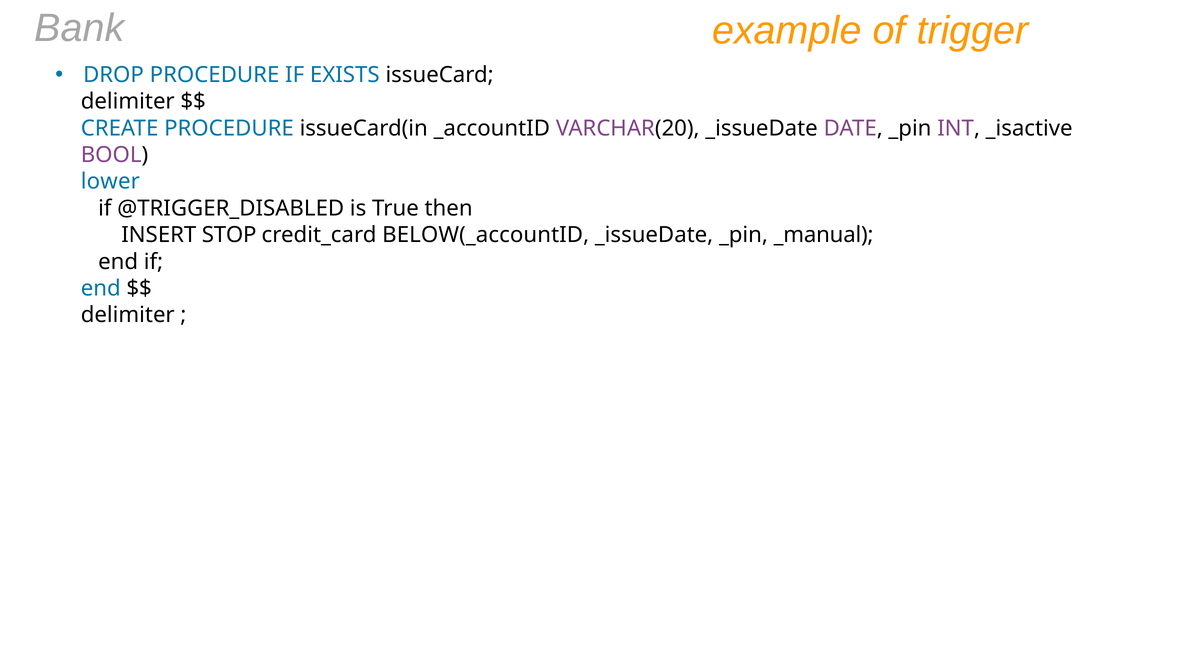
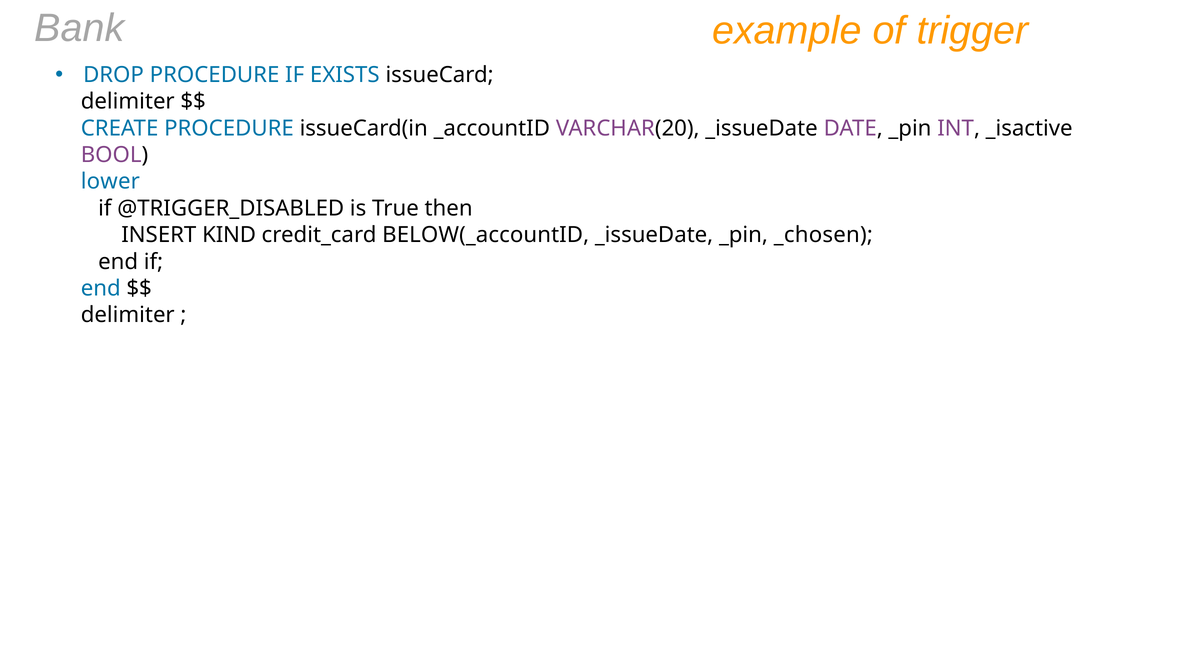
STOP: STOP -> KIND
_manual: _manual -> _chosen
